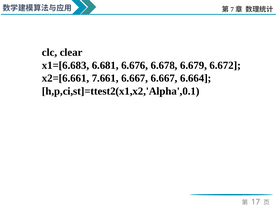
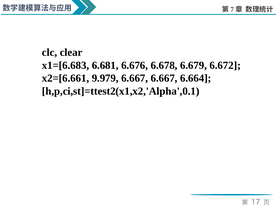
7.661: 7.661 -> 9.979
